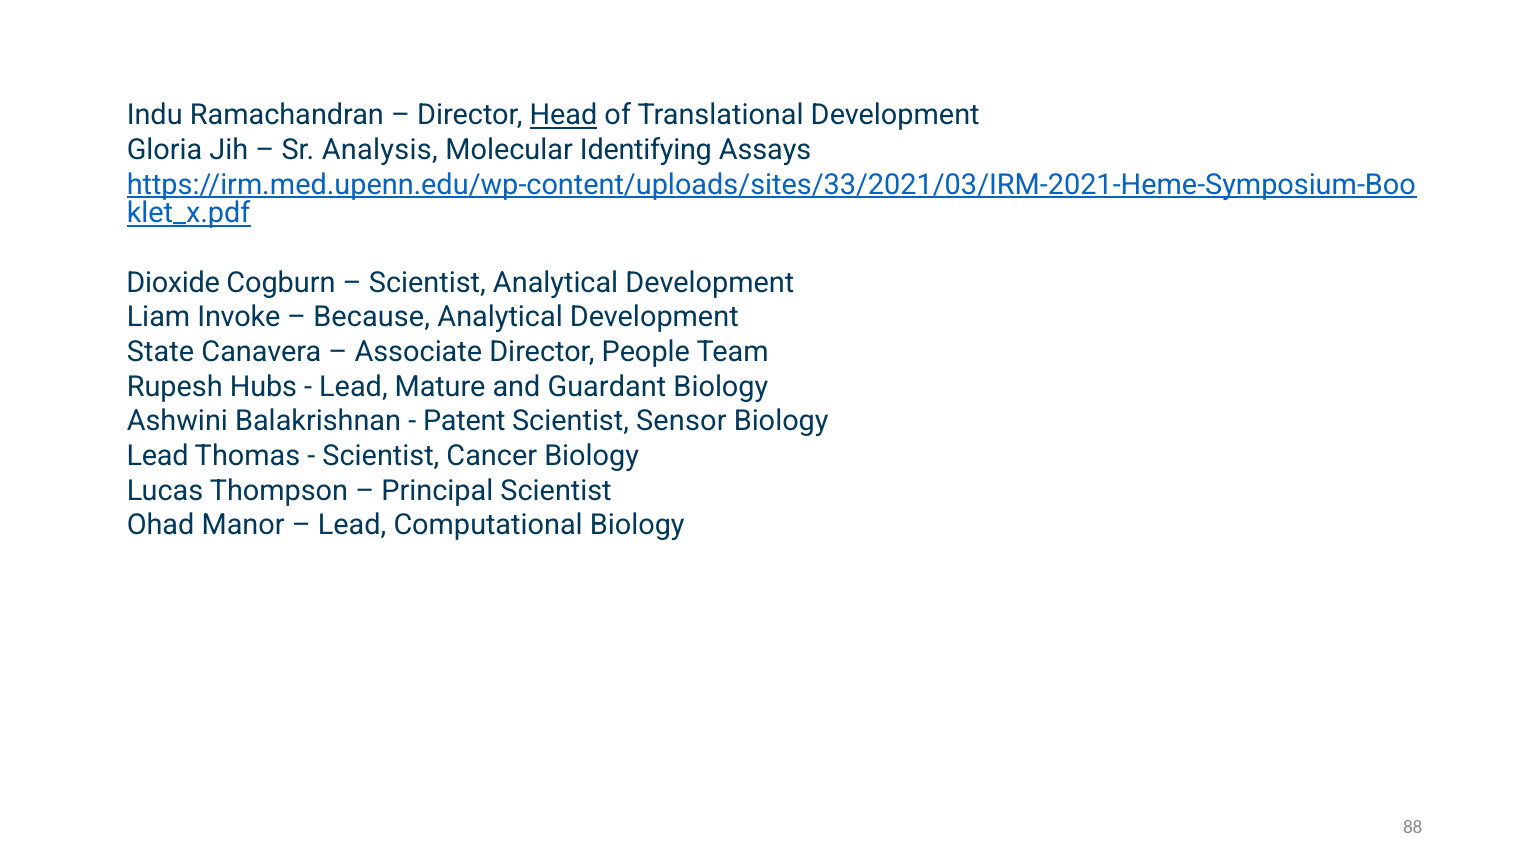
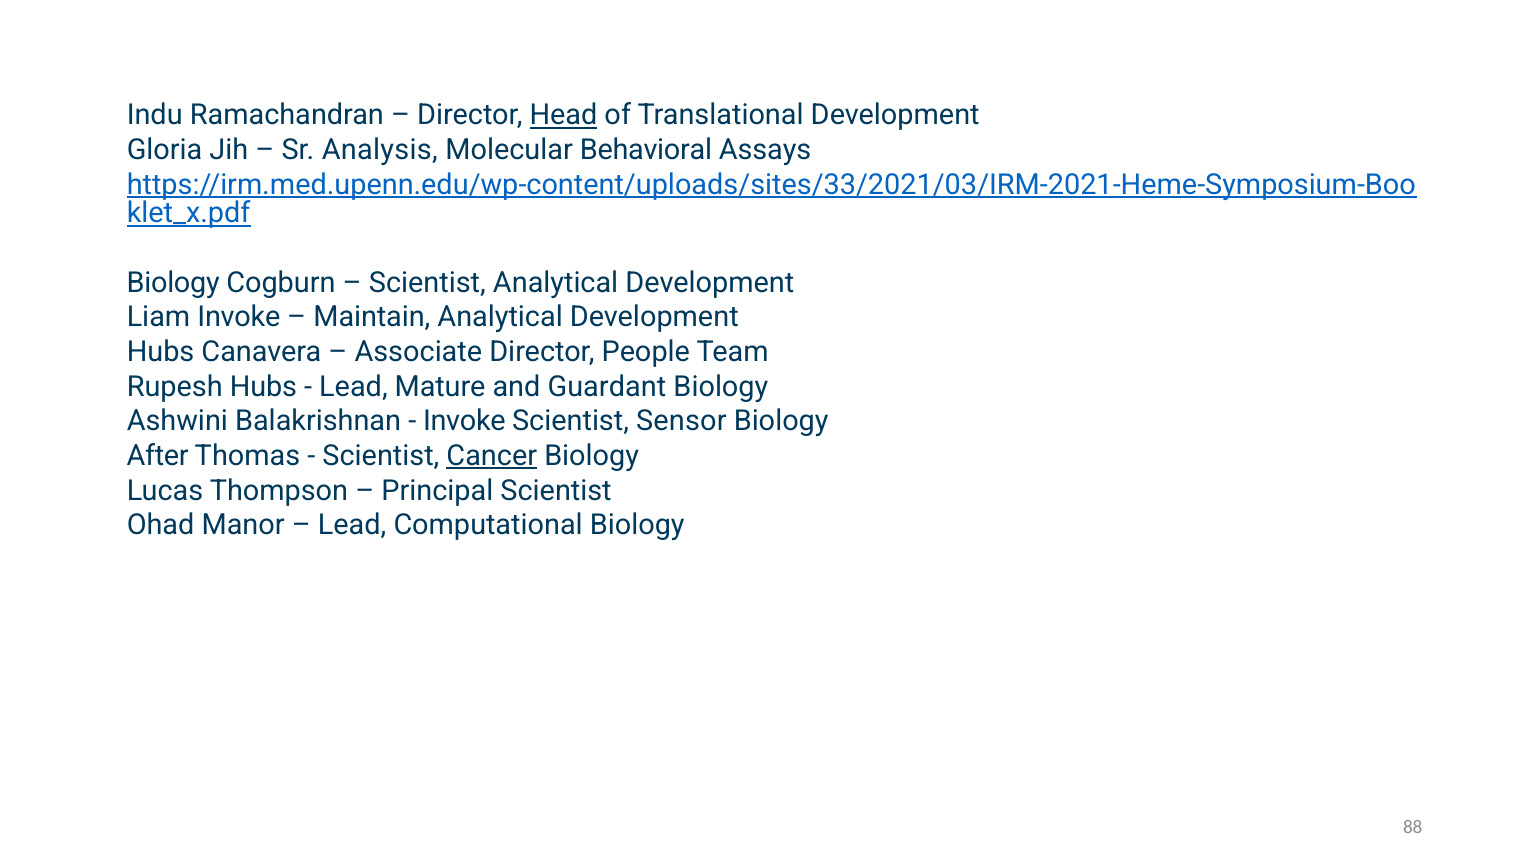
Identifying: Identifying -> Behavioral
Dioxide at (173, 283): Dioxide -> Biology
Because: Because -> Maintain
State at (161, 352): State -> Hubs
Patent at (464, 421): Patent -> Invoke
Lead at (158, 456): Lead -> After
Cancer underline: none -> present
